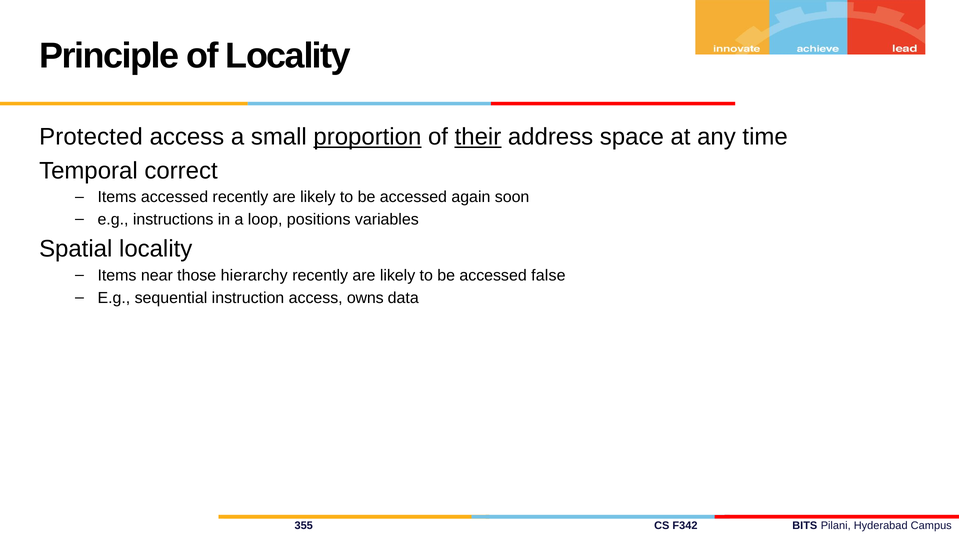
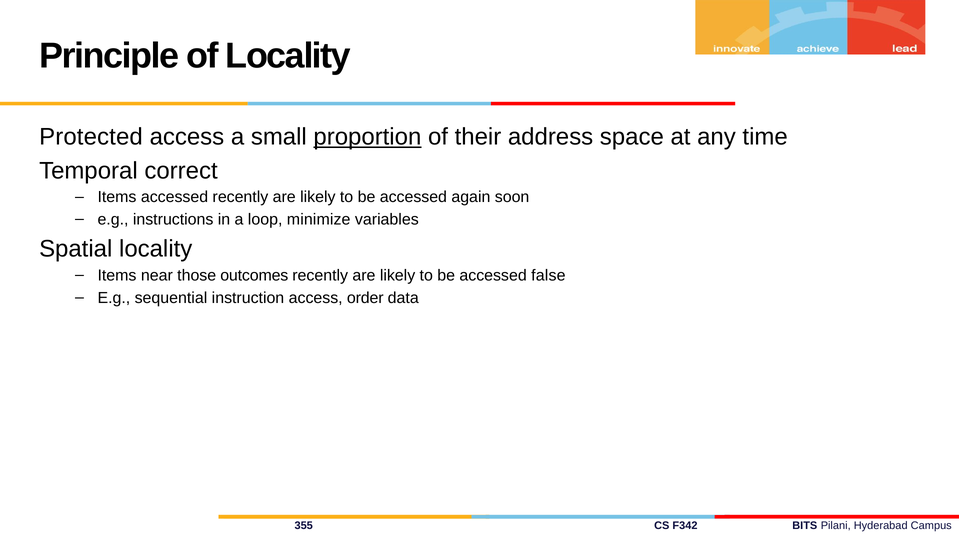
their underline: present -> none
positions: positions -> minimize
hierarchy: hierarchy -> outcomes
owns: owns -> order
